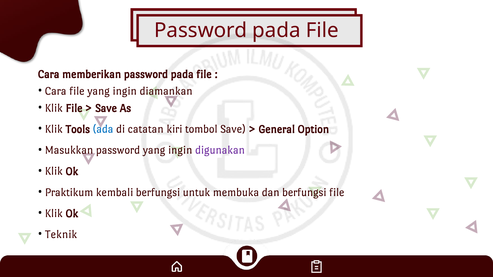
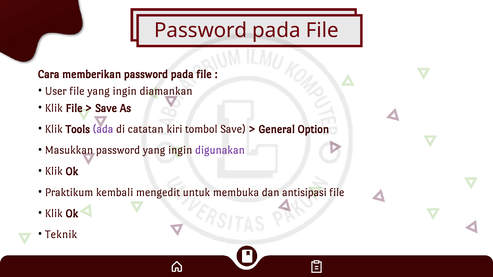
Cara at (56, 91): Cara -> User
ada colour: blue -> purple
kembali berfungsi: berfungsi -> mengedit
dan berfungsi: berfungsi -> antisipasi
